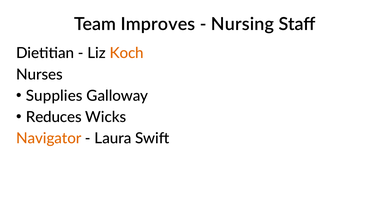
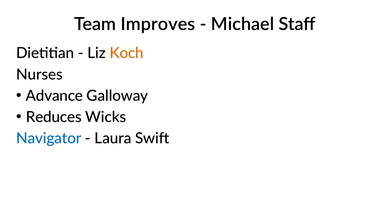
Nursing: Nursing -> Michael
Supplies: Supplies -> Advance
Navigator colour: orange -> blue
